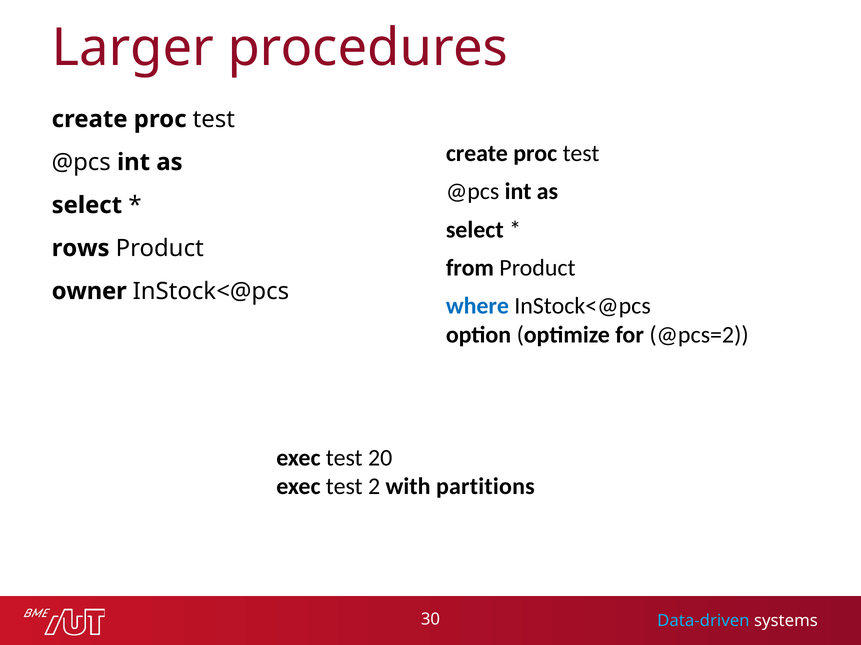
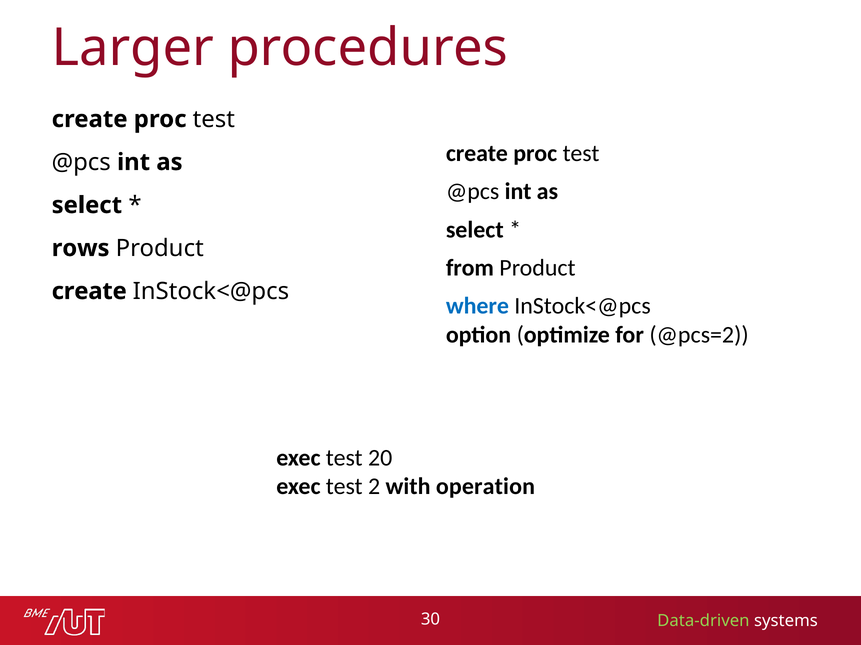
owner at (89, 292): owner -> create
partitions: partitions -> operation
Data-driven colour: light blue -> light green
